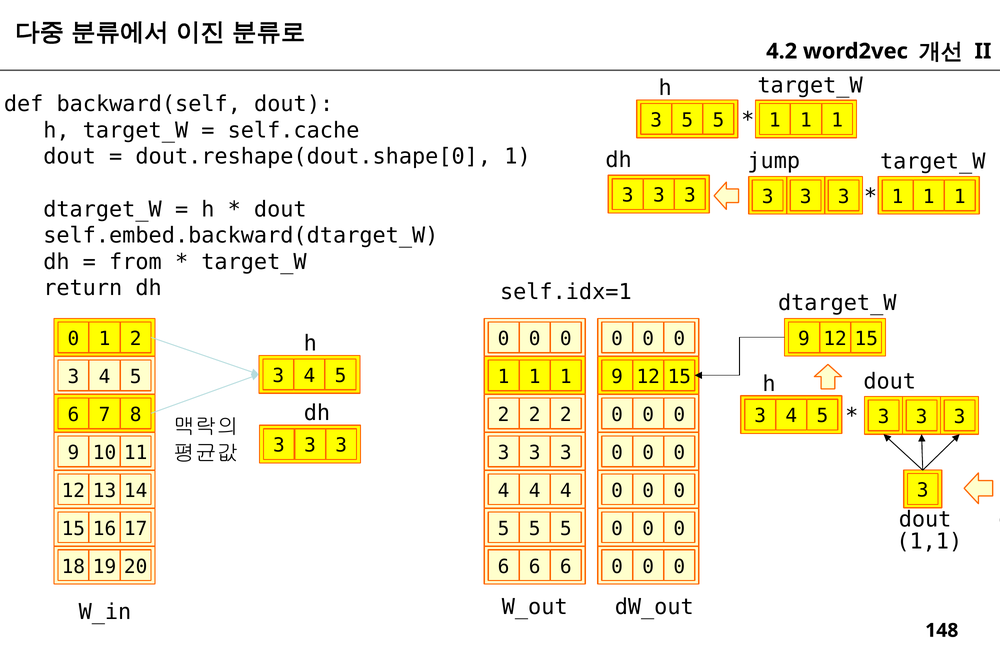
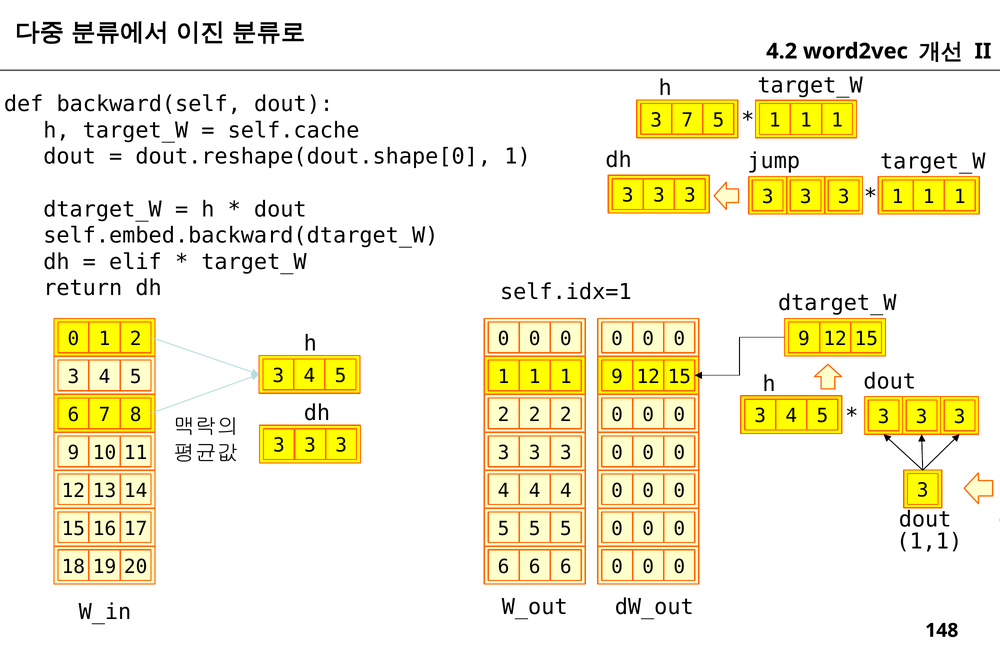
3 5: 5 -> 7
from: from -> elif
